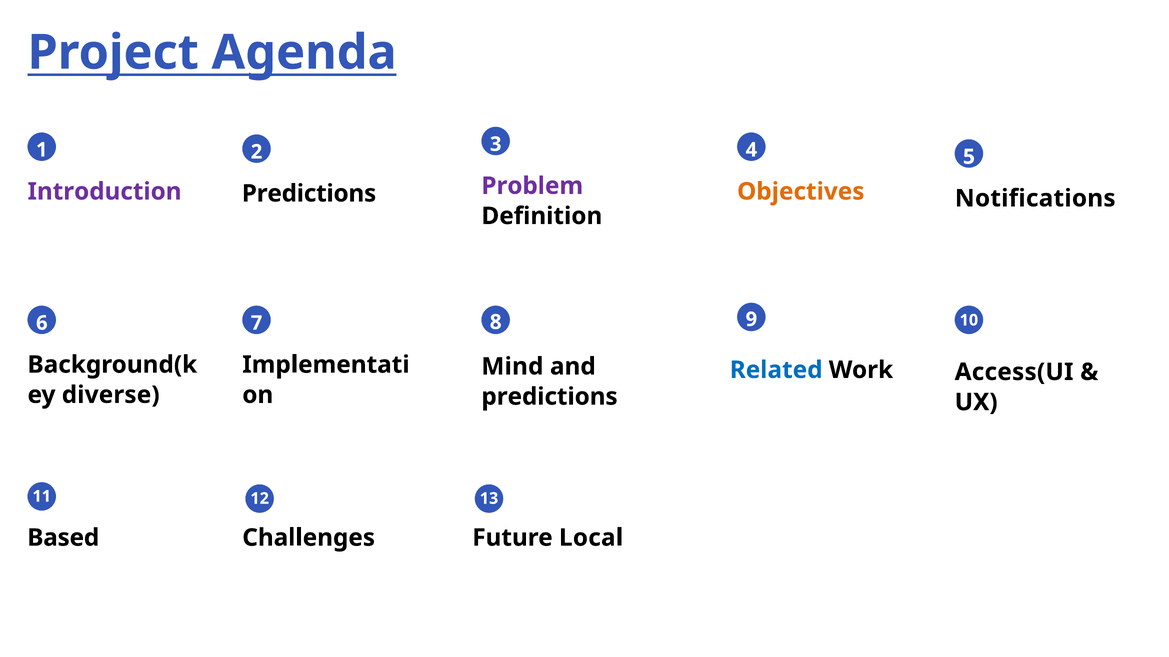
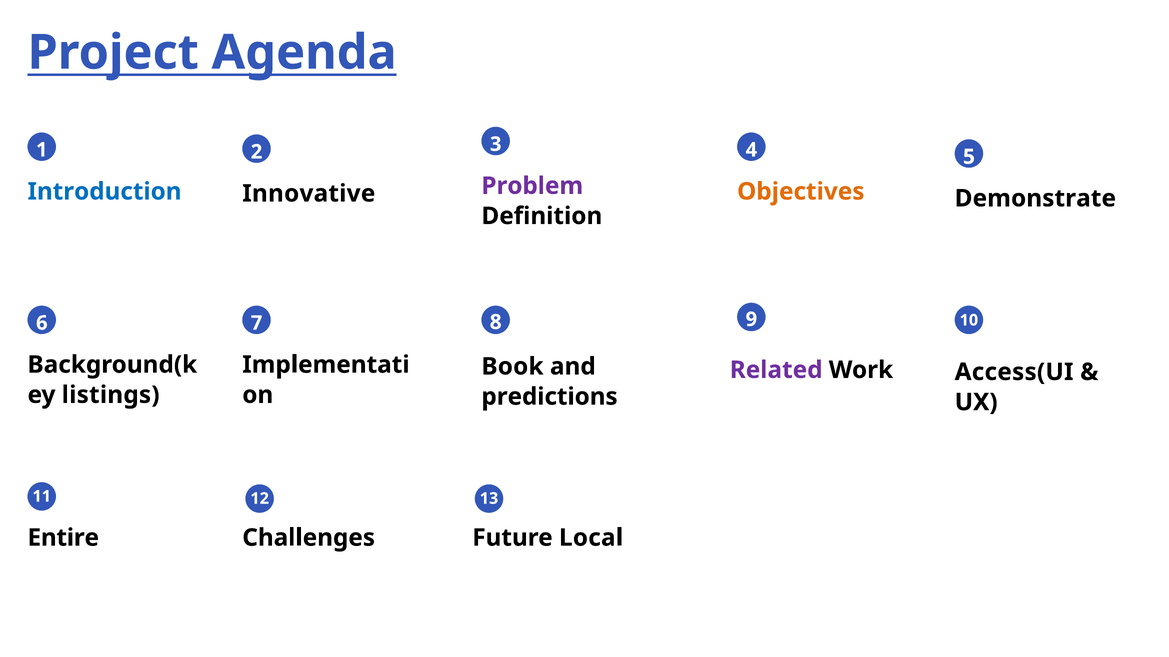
Introduction colour: purple -> blue
Predictions at (309, 194): Predictions -> Innovative
Notifications: Notifications -> Demonstrate
Mind: Mind -> Book
Related colour: blue -> purple
diverse: diverse -> listings
Based: Based -> Entire
